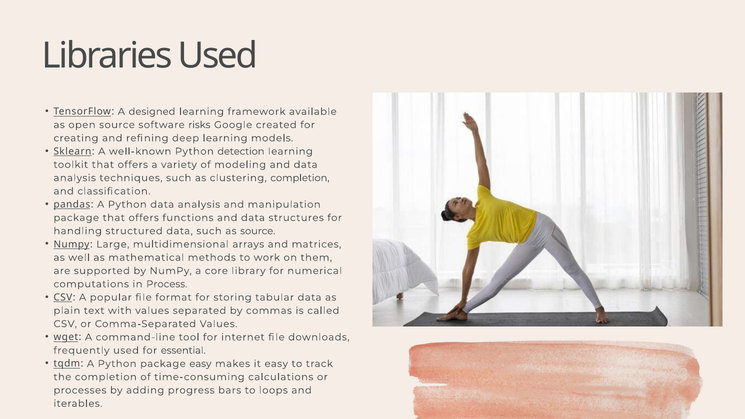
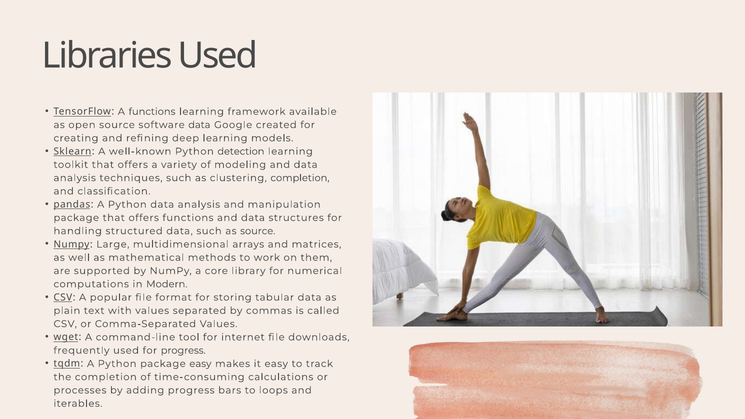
A designed: designed -> functions
software risks: risks -> data
Process: Process -> Modern
for essential: essential -> progress
